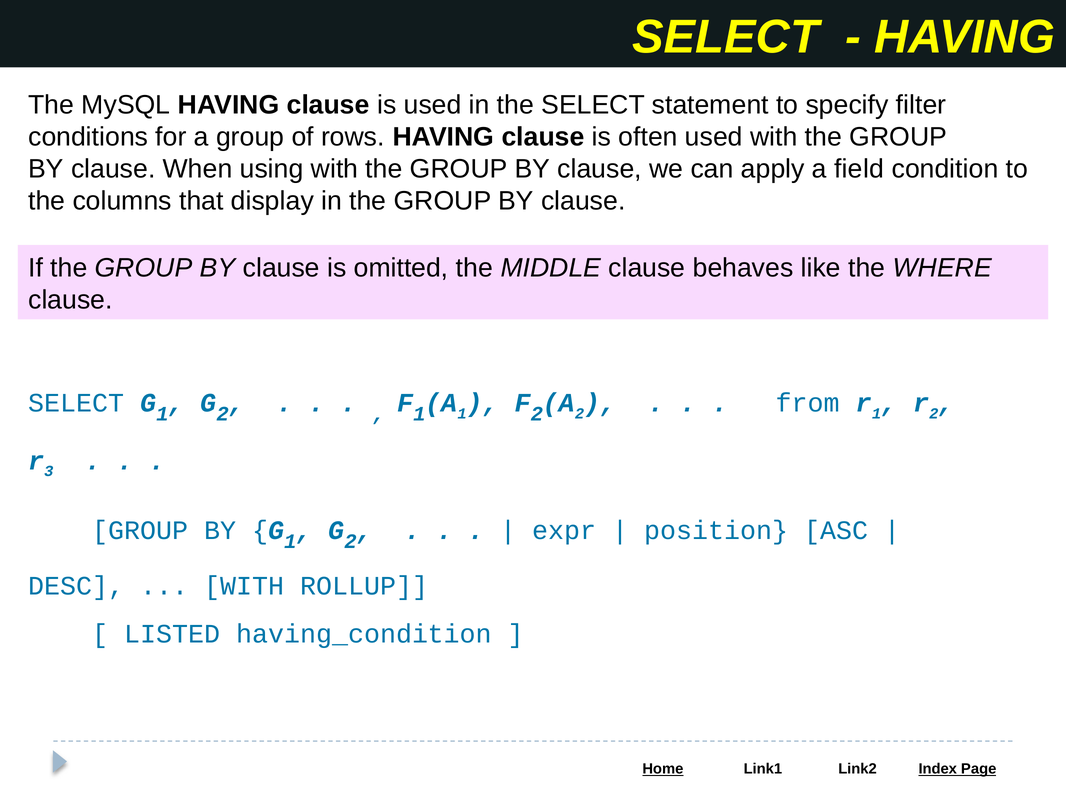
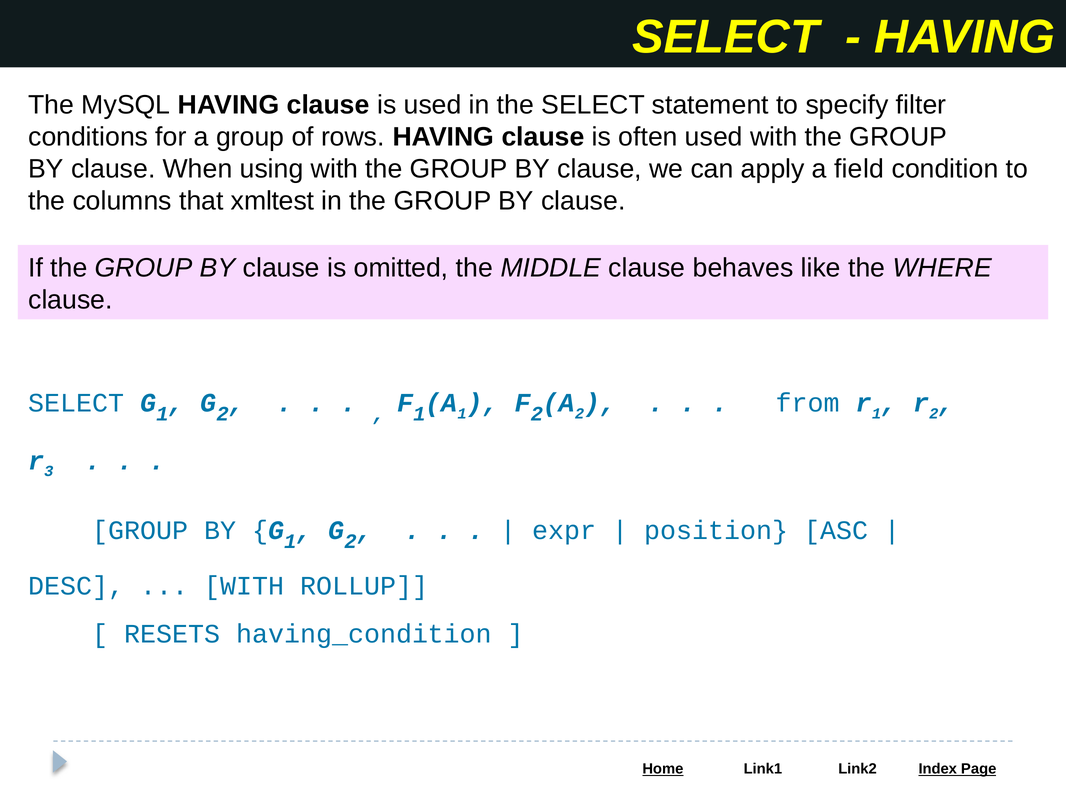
display: display -> xmltest
LISTED: LISTED -> RESETS
